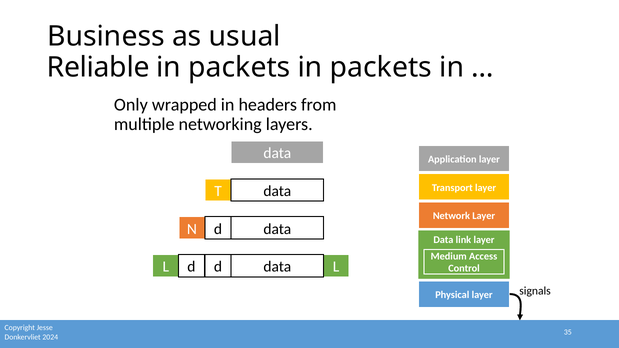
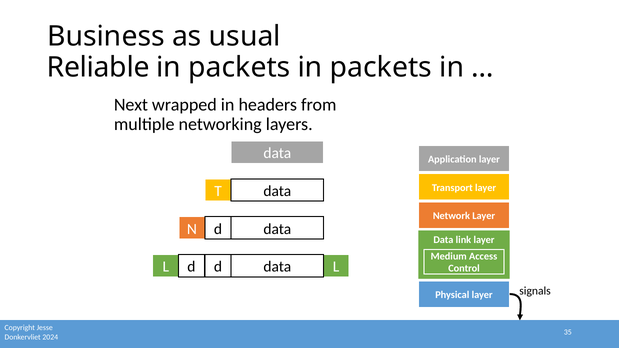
Only: Only -> Next
